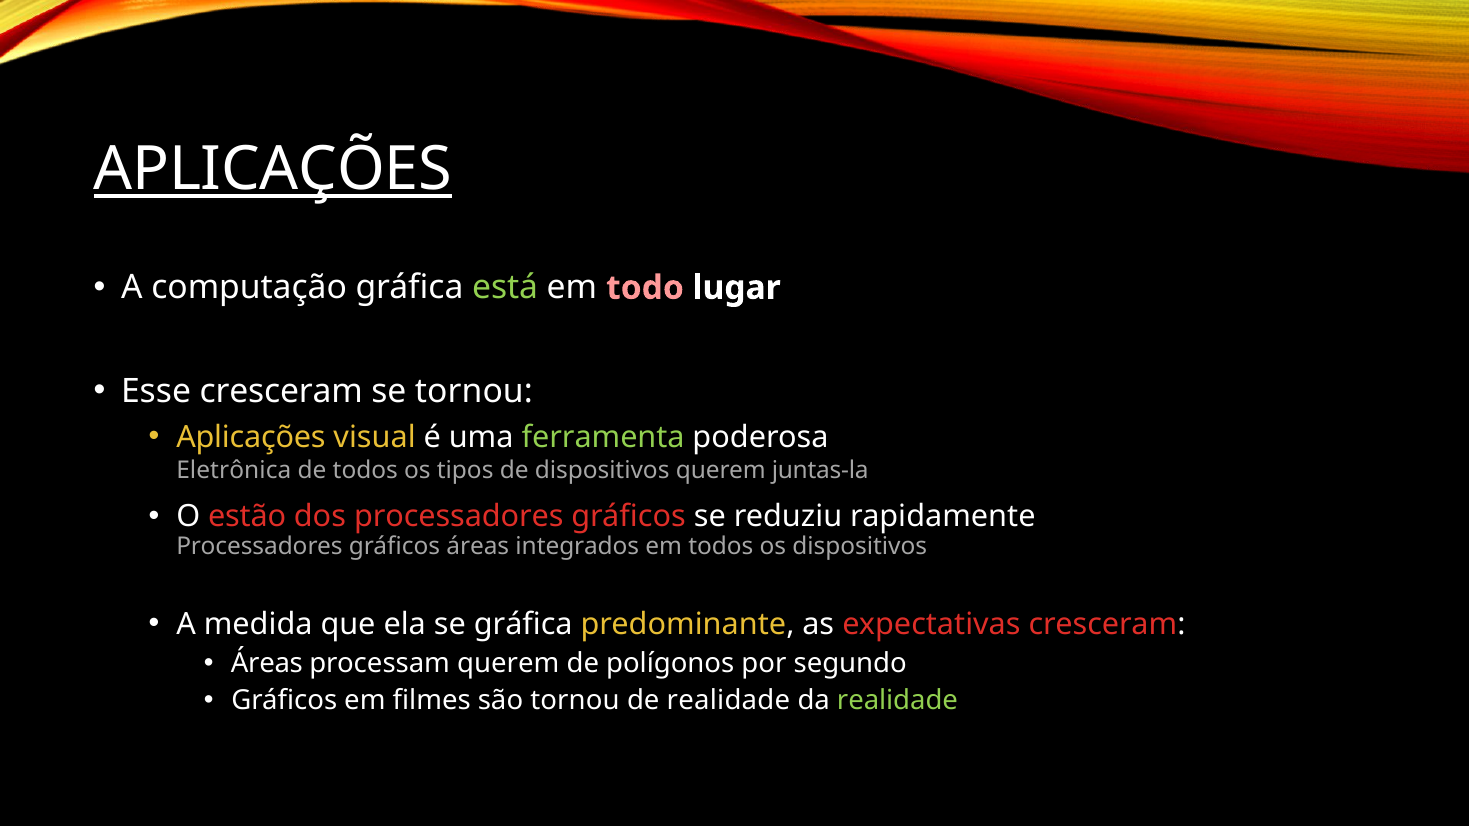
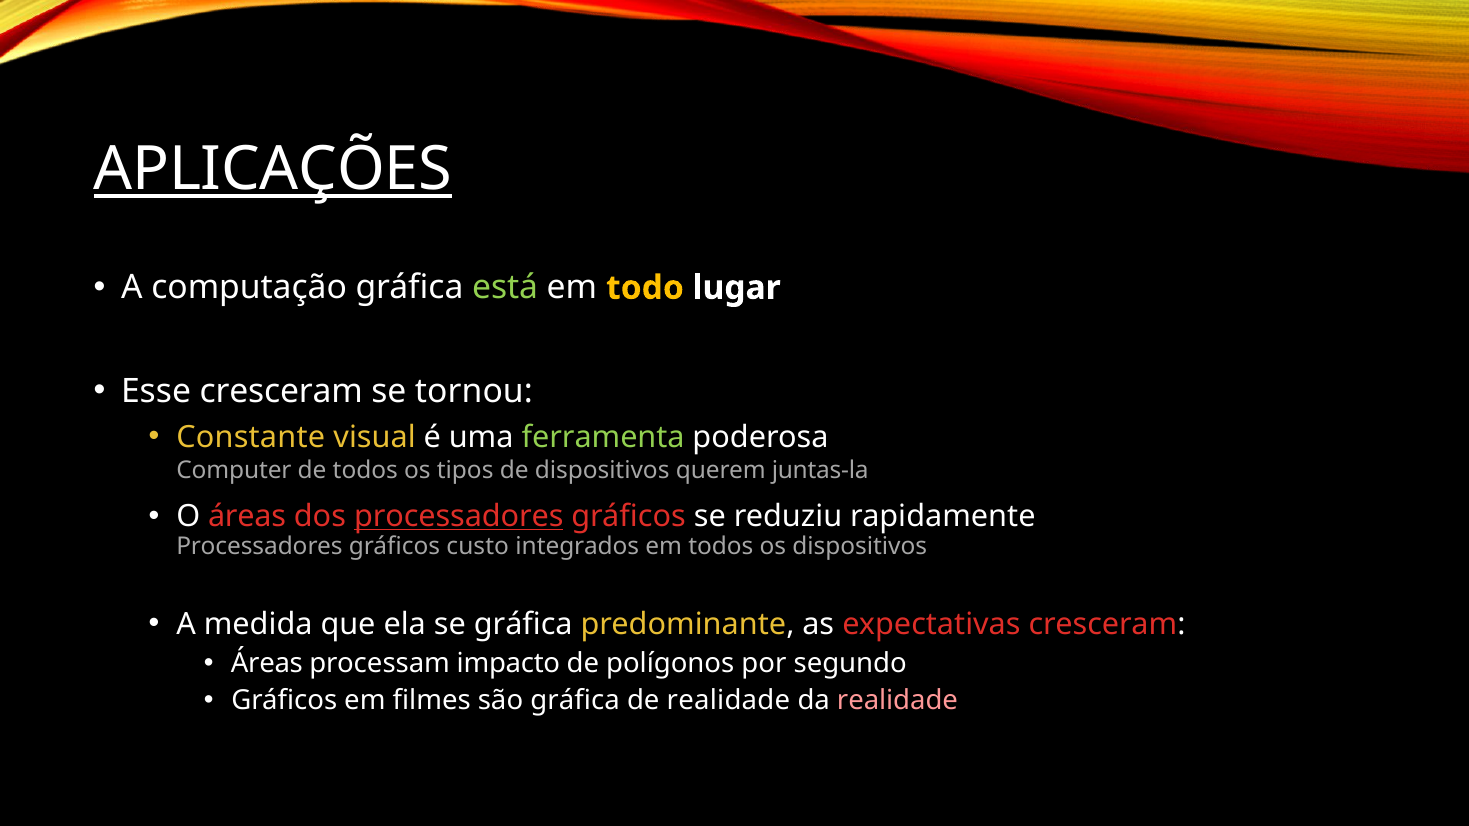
todo colour: pink -> yellow
Aplicações at (251, 438): Aplicações -> Constante
Eletrônica: Eletrônica -> Computer
O estão: estão -> áreas
processadores at (459, 516) underline: none -> present
gráficos áreas: áreas -> custo
processam querem: querem -> impacto
são tornou: tornou -> gráfica
realidade at (897, 701) colour: light green -> pink
